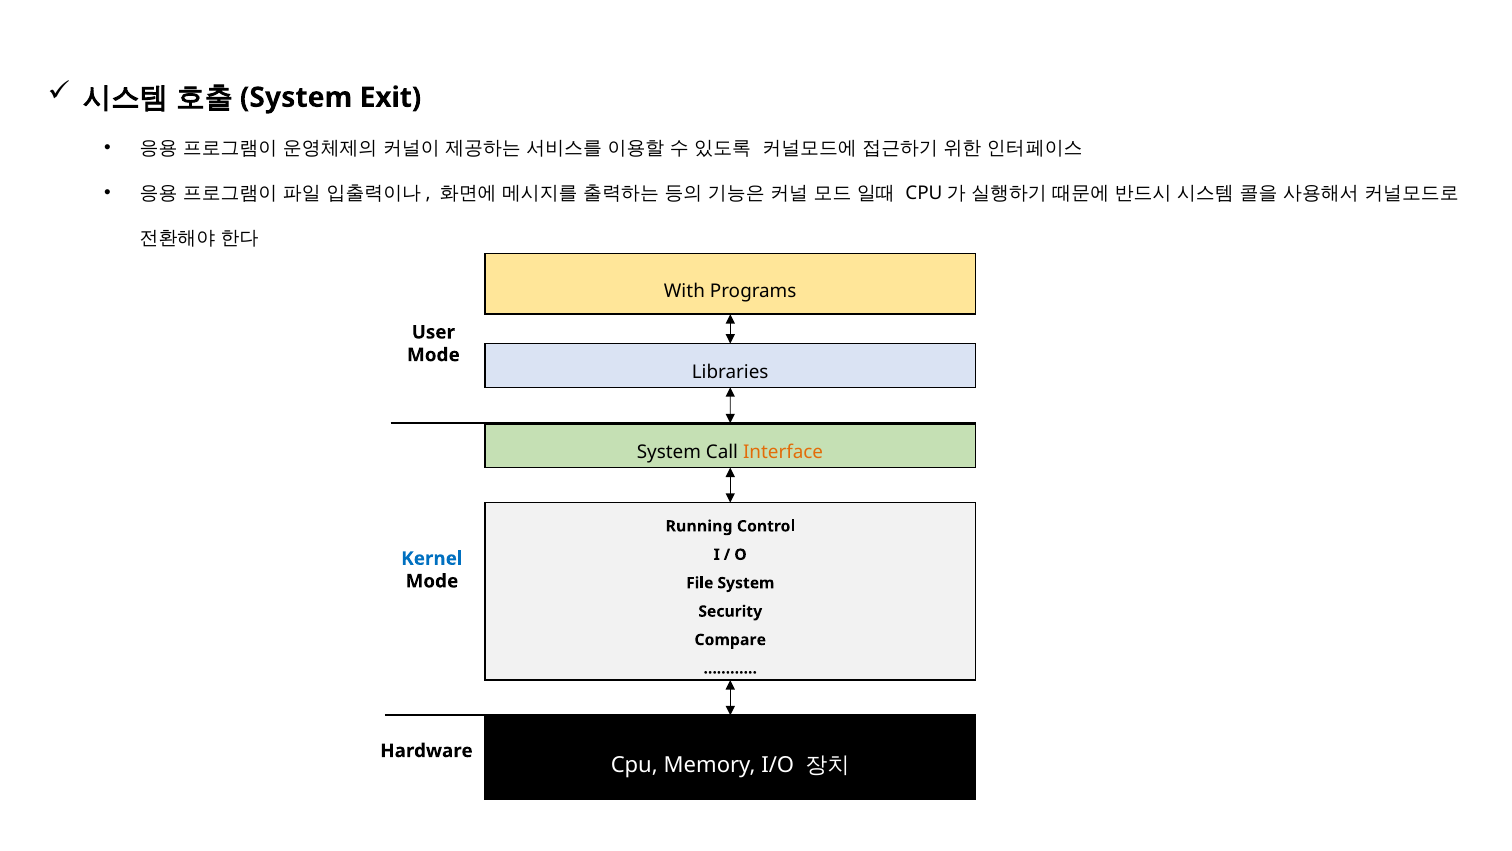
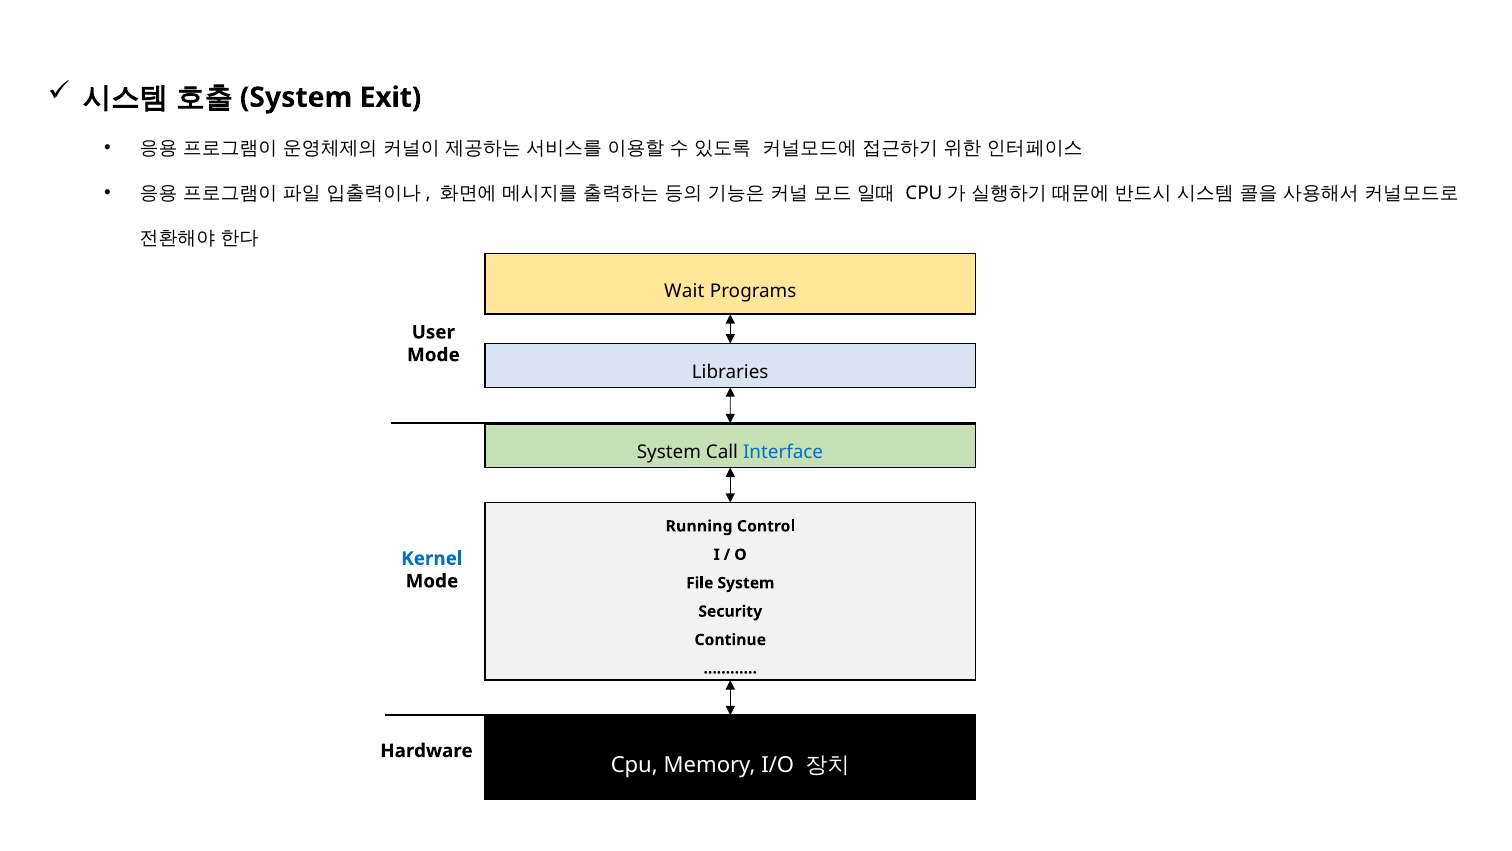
With: With -> Wait
Interface colour: orange -> blue
Compare: Compare -> Continue
